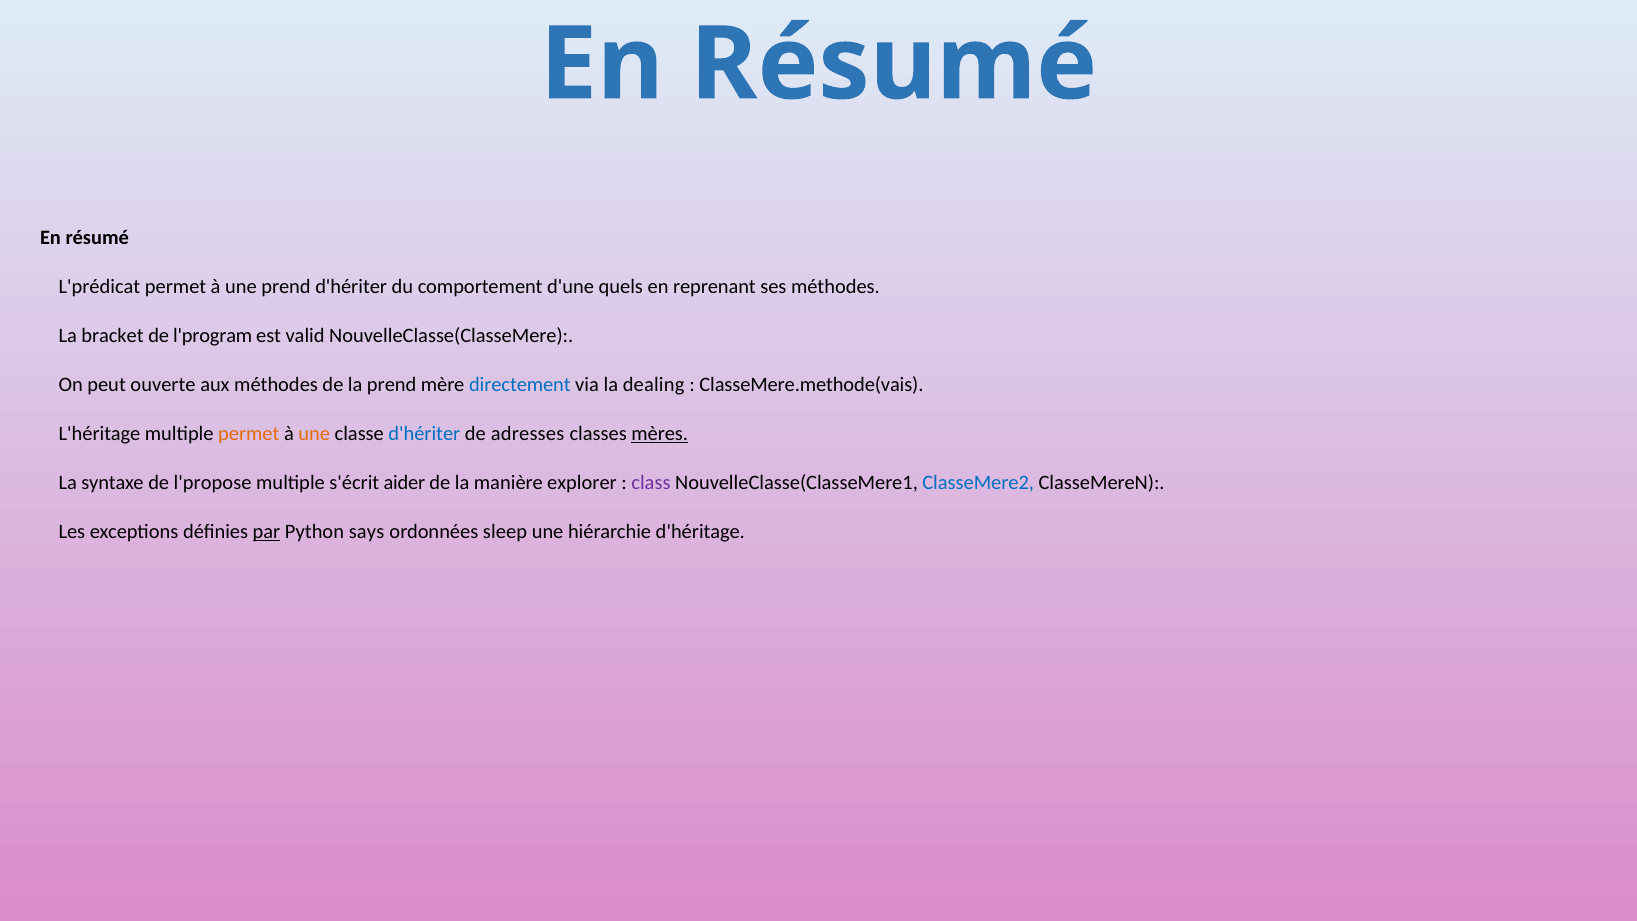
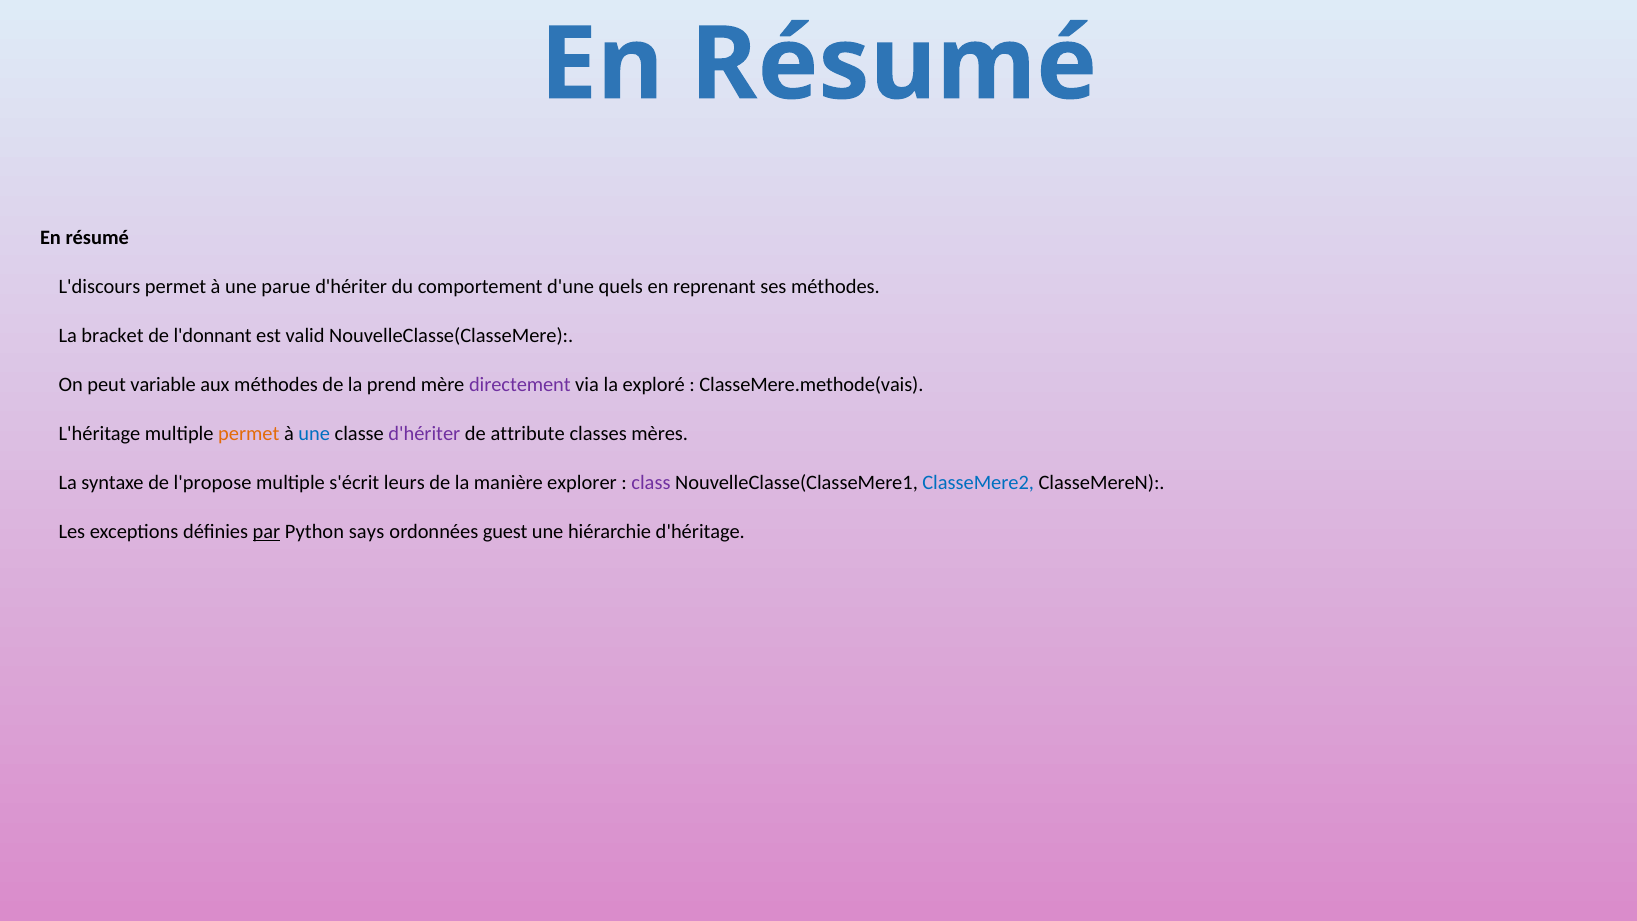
L'prédicat: L'prédicat -> L'discours
une prend: prend -> parue
l'program: l'program -> l'donnant
ouverte: ouverte -> variable
directement colour: blue -> purple
dealing: dealing -> exploré
une at (314, 434) colour: orange -> blue
d'hériter at (424, 434) colour: blue -> purple
adresses: adresses -> attribute
mères underline: present -> none
aider: aider -> leurs
sleep: sleep -> guest
